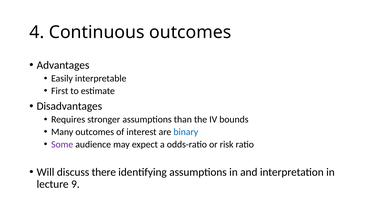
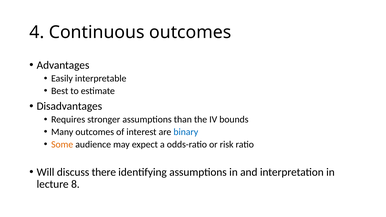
First: First -> Best
Some colour: purple -> orange
9: 9 -> 8
